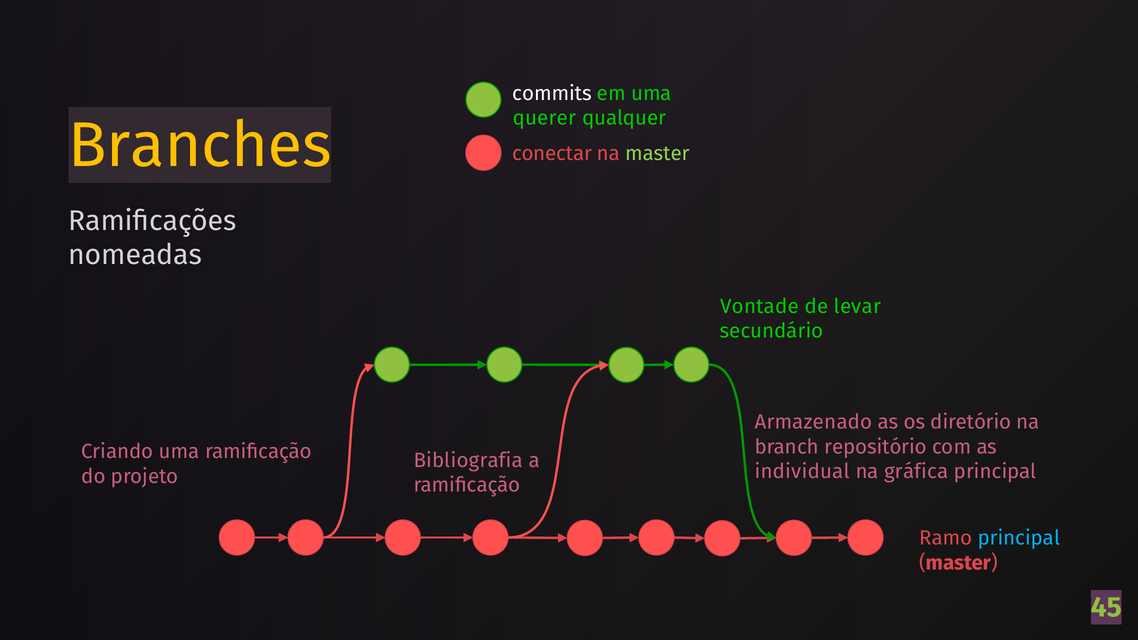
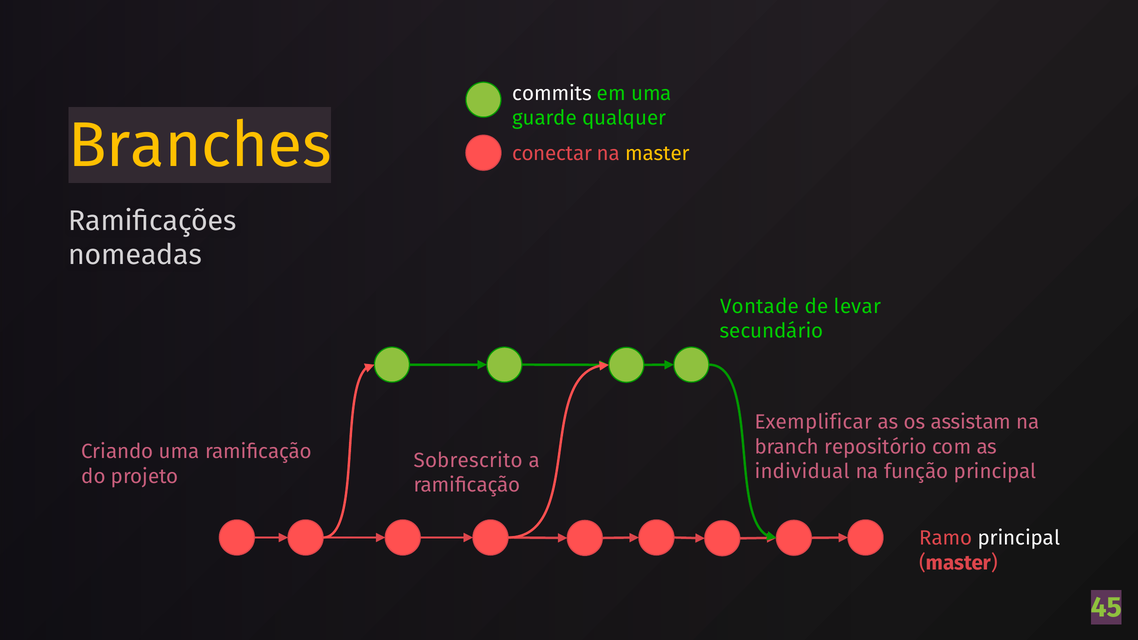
querer: querer -> guarde
master at (658, 153) colour: light green -> yellow
Armazenado: Armazenado -> Exemplificar
diretório: diretório -> assistam
Bibliografia: Bibliografia -> Sobrescrito
gráfica: gráfica -> função
principal at (1019, 538) colour: light blue -> white
